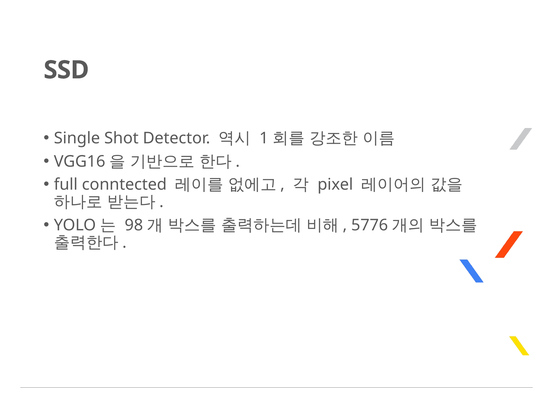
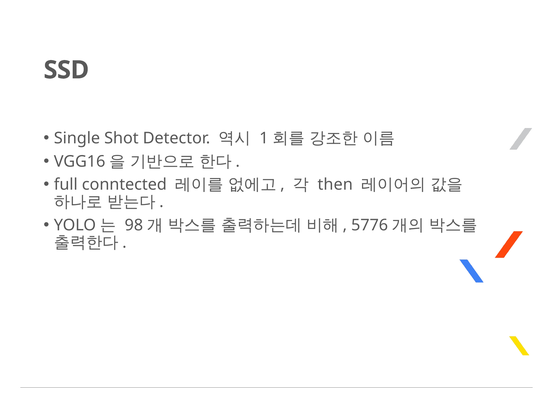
pixel: pixel -> then
